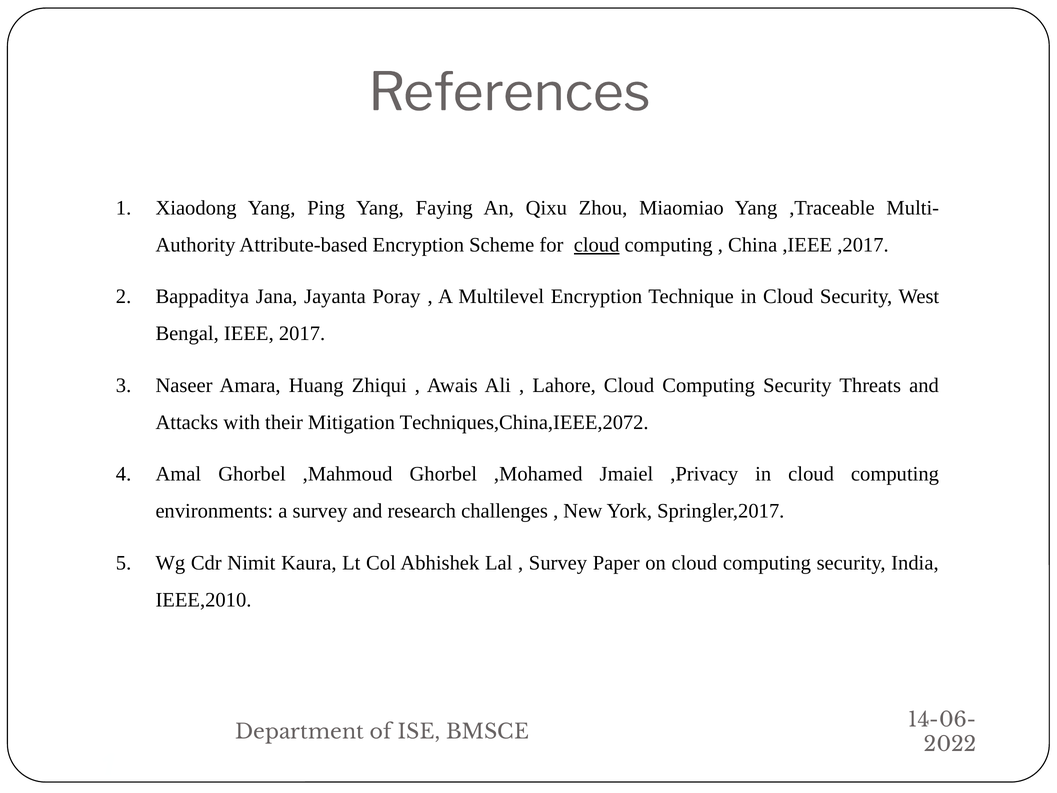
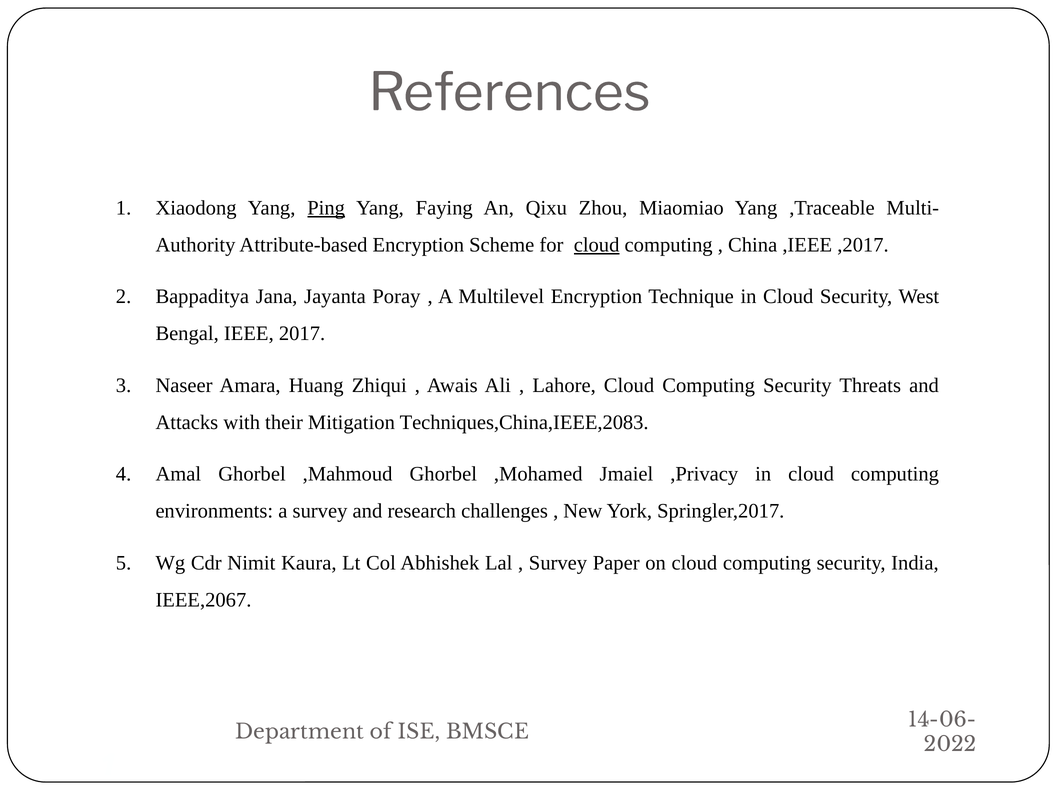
Ping underline: none -> present
Techniques,China,IEEE,2072: Techniques,China,IEEE,2072 -> Techniques,China,IEEE,2083
IEEE,2010: IEEE,2010 -> IEEE,2067
